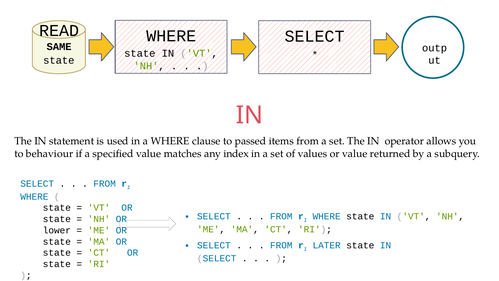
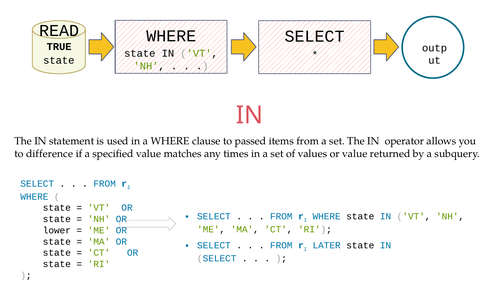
SAME: SAME -> TRUE
behaviour: behaviour -> difference
index: index -> times
